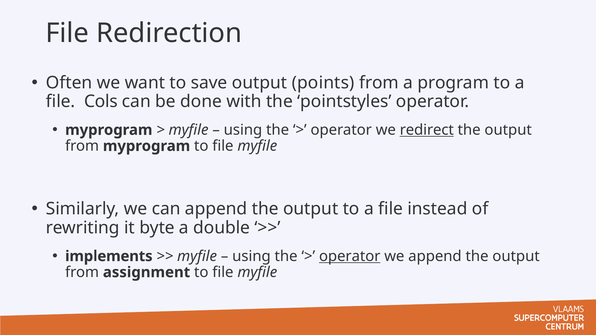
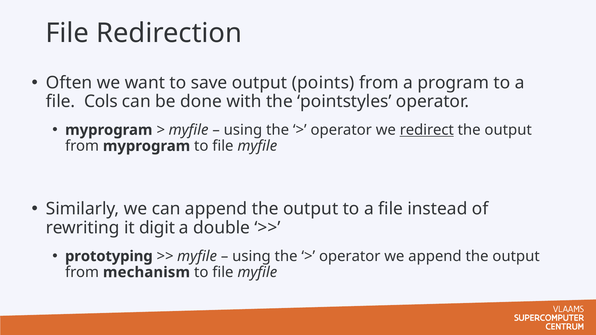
byte: byte -> digit
implements: implements -> prototyping
operator at (350, 256) underline: present -> none
assignment: assignment -> mechanism
